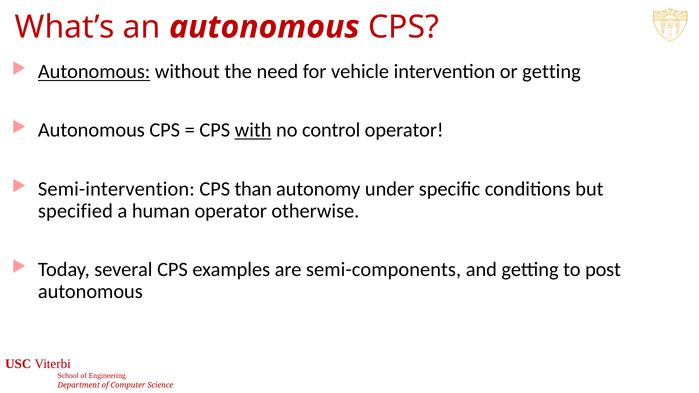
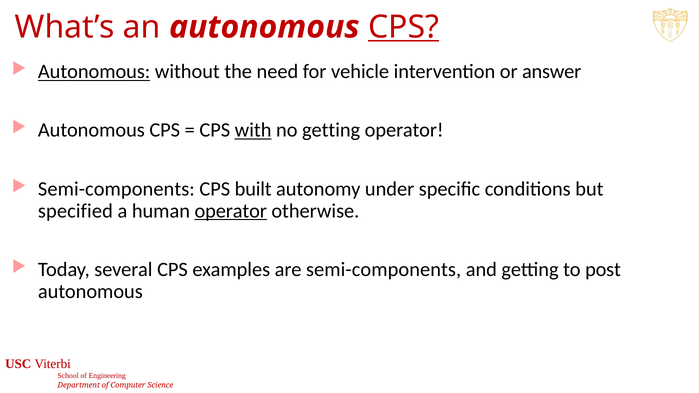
CPS at (404, 27) underline: none -> present
or getting: getting -> answer
no control: control -> getting
Semi-intervention at (116, 189): Semi-intervention -> Semi-components
than: than -> built
operator at (231, 211) underline: none -> present
